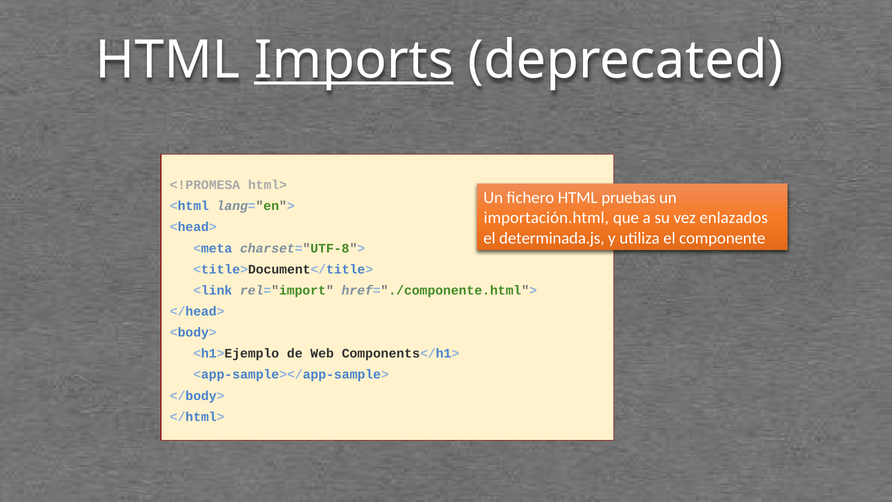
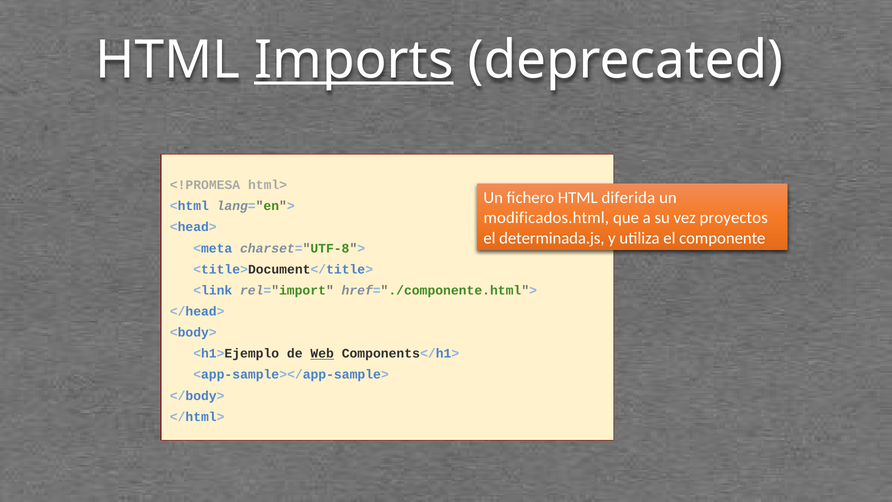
pruebas: pruebas -> diferida
importación.html: importación.html -> modificados.html
enlazados: enlazados -> proyectos
Web underline: none -> present
